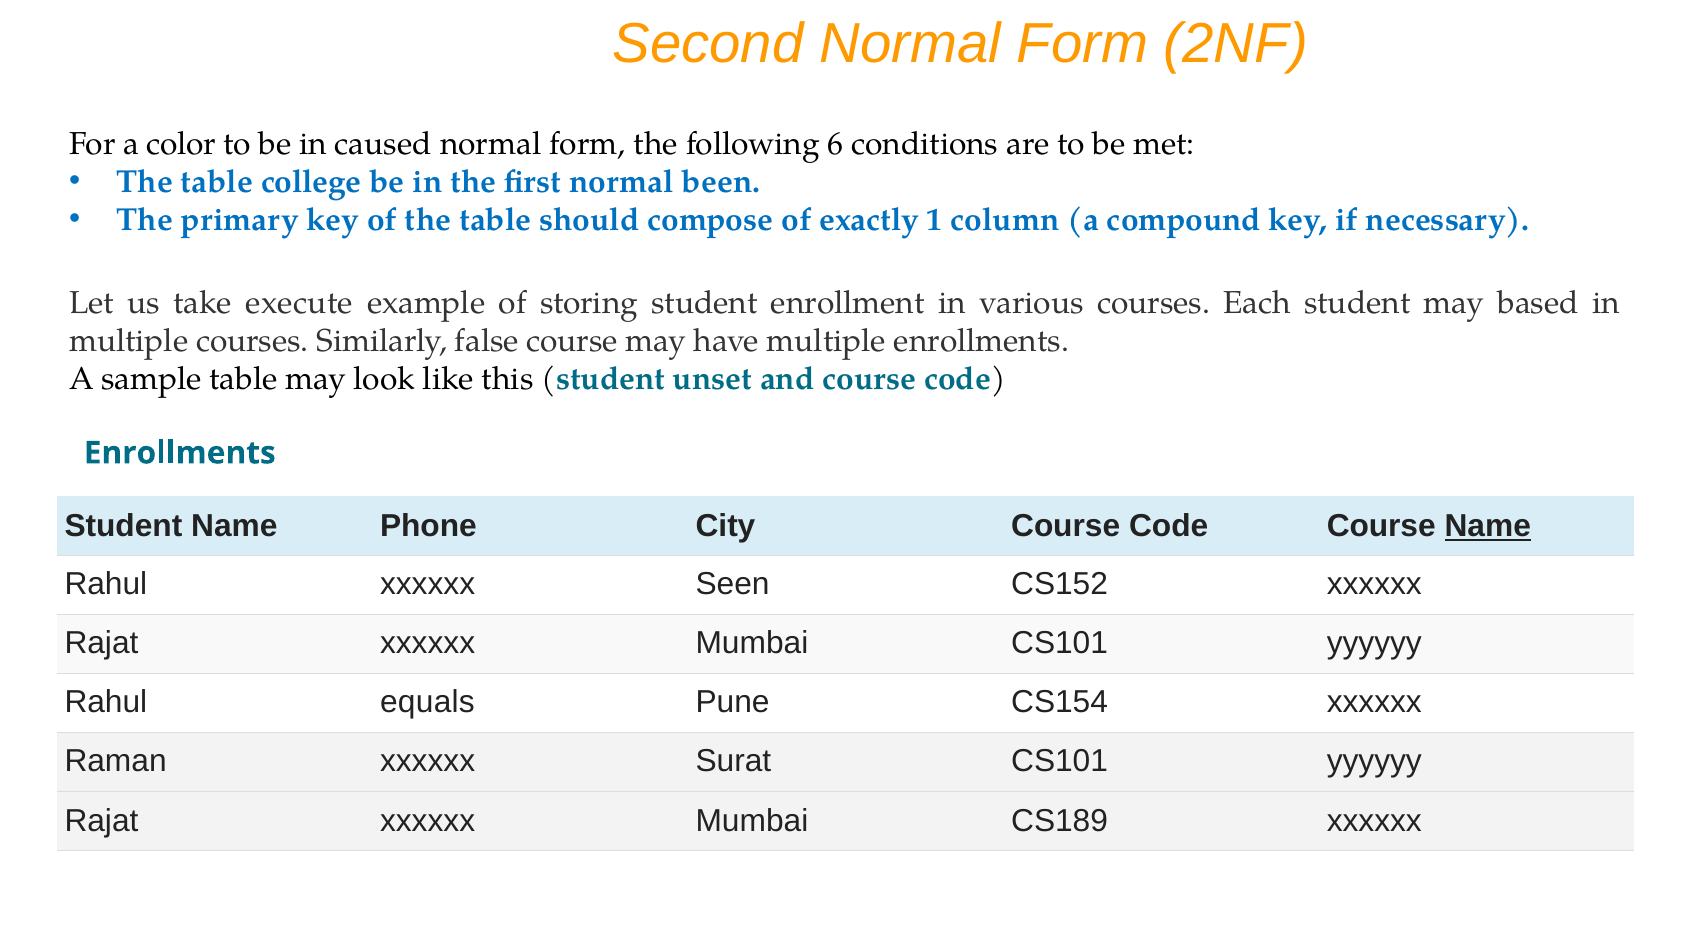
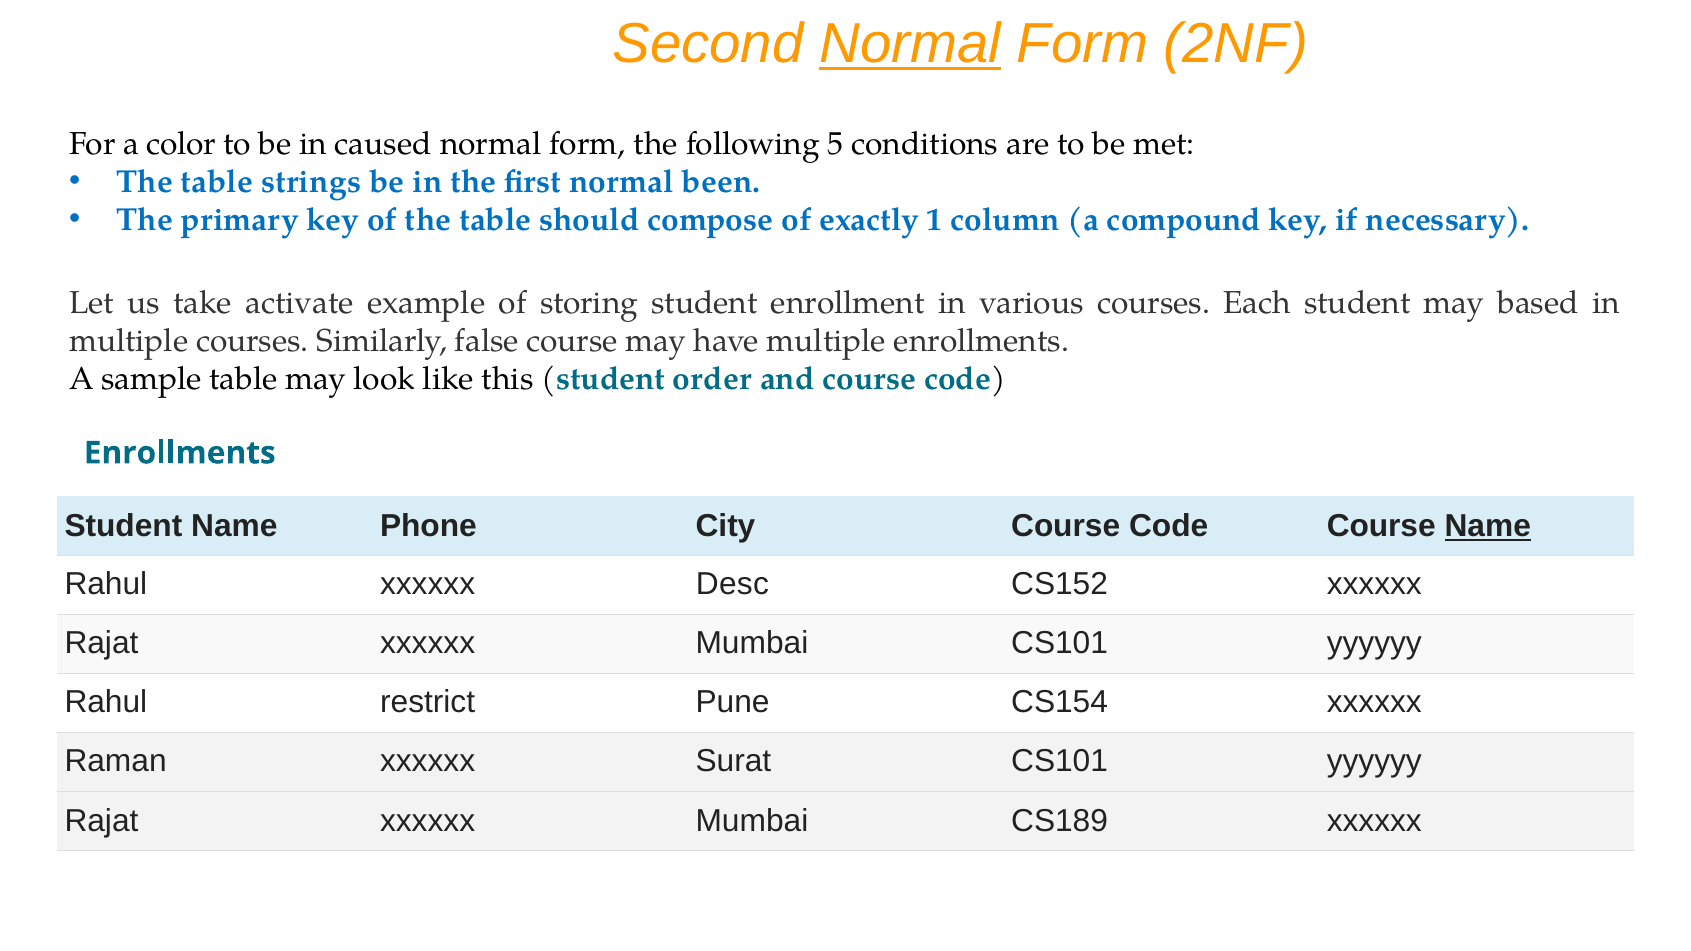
Normal at (910, 44) underline: none -> present
6: 6 -> 5
college: college -> strings
execute: execute -> activate
unset: unset -> order
Seen: Seen -> Desc
equals: equals -> restrict
